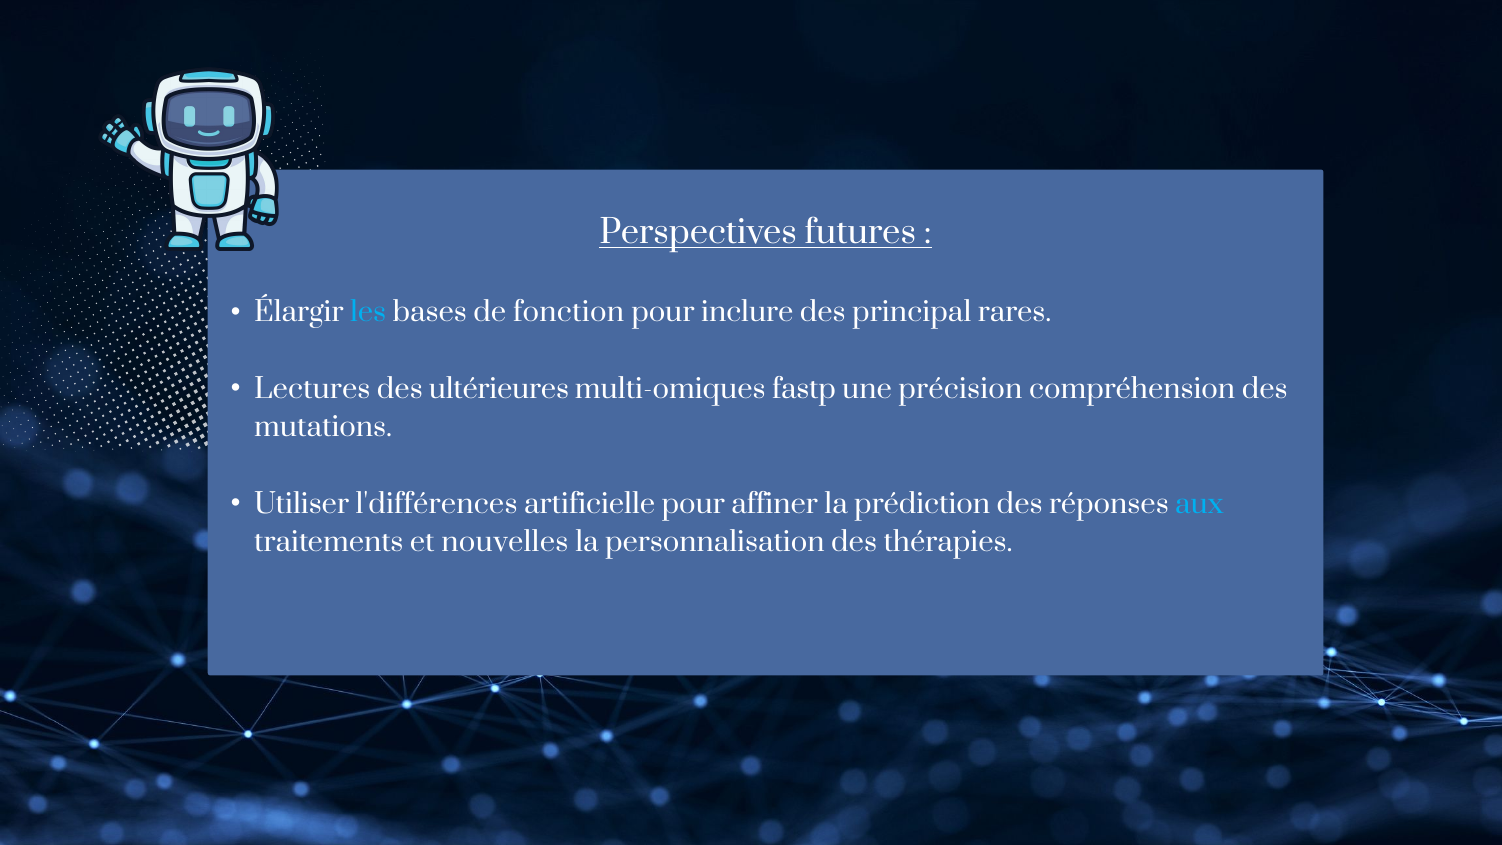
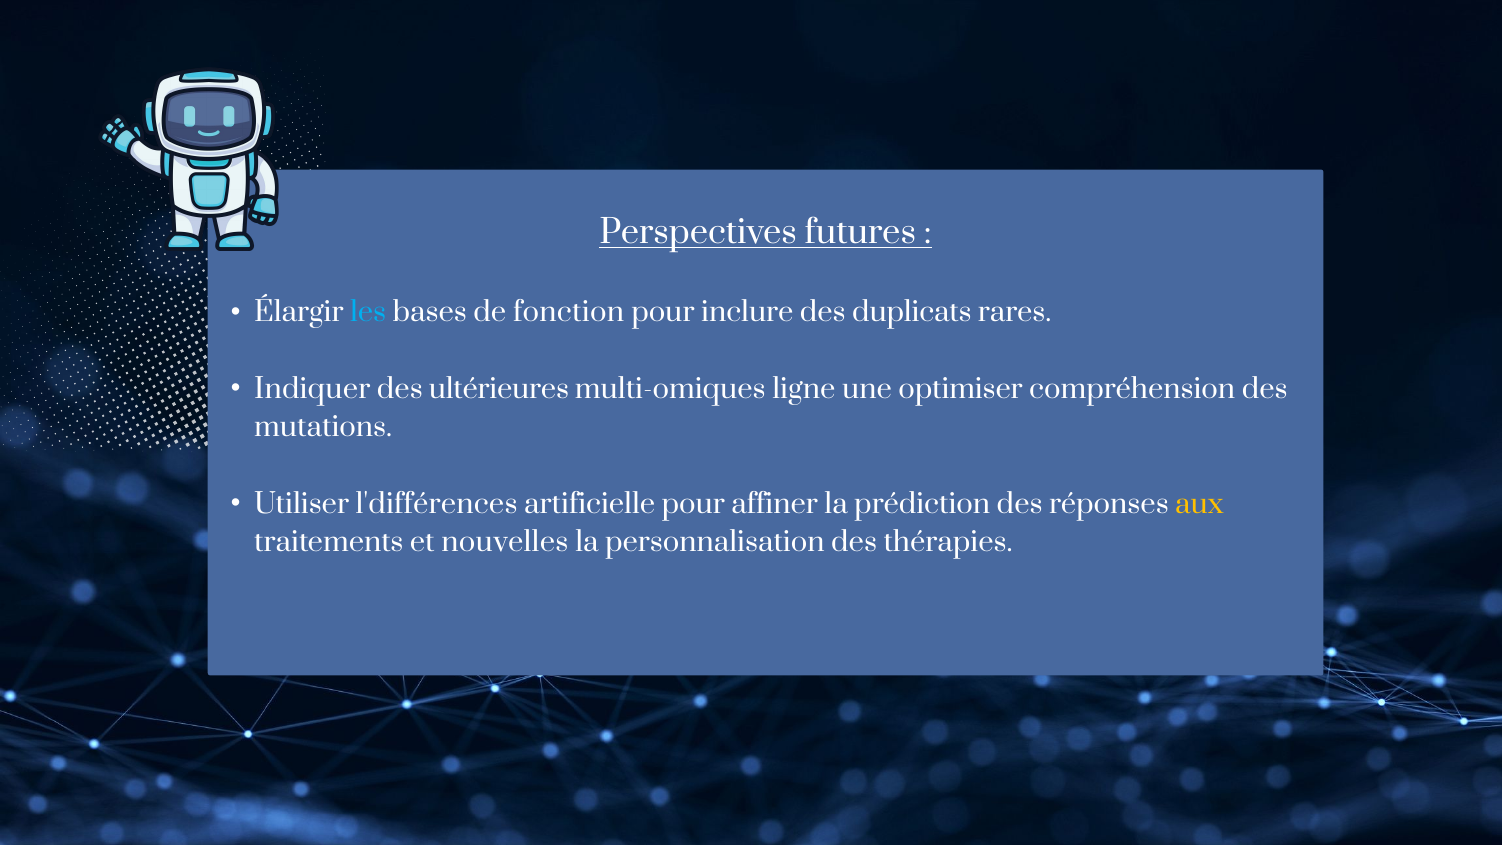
principal: principal -> duplicats
Lectures: Lectures -> Indiquer
fastp: fastp -> ligne
précision: précision -> optimiser
aux colour: light blue -> yellow
